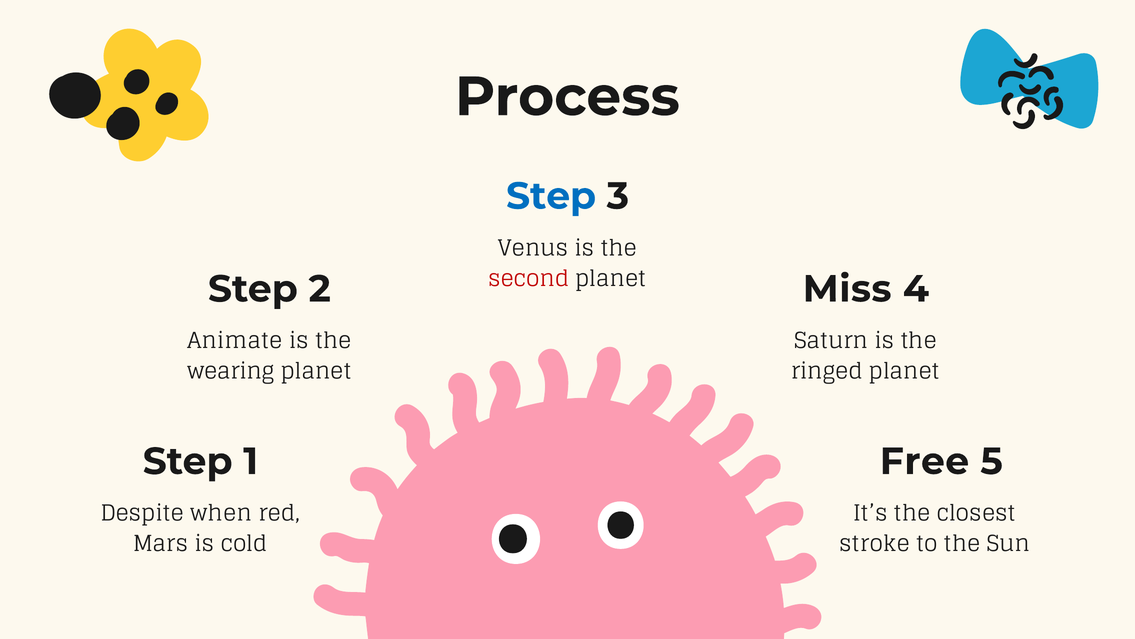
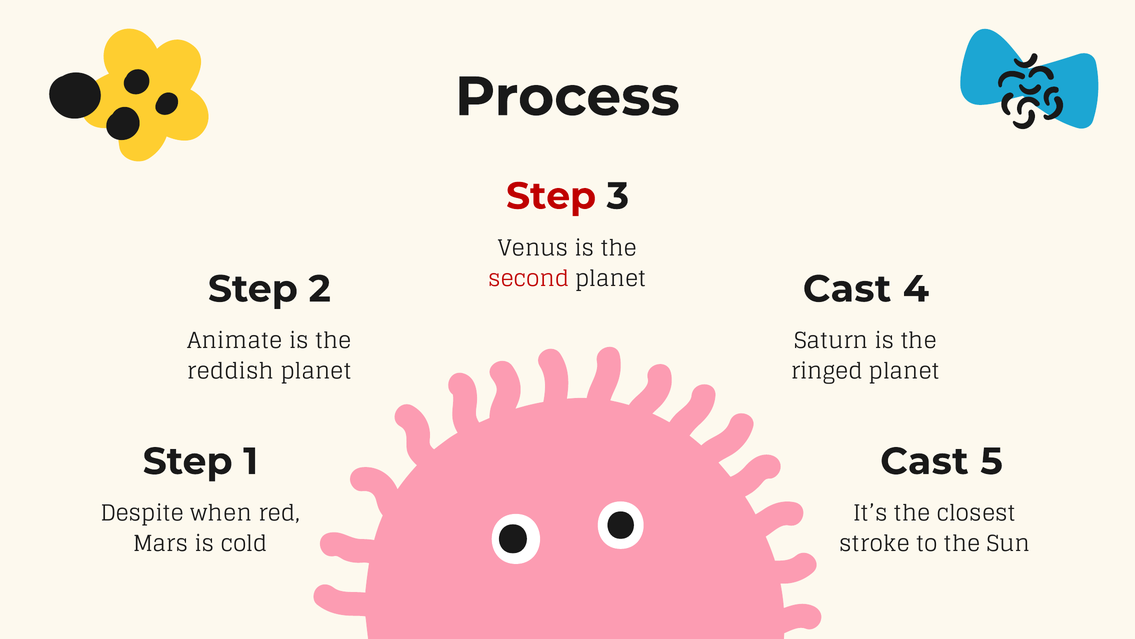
Step at (551, 196) colour: blue -> red
Miss at (847, 289): Miss -> Cast
wearing: wearing -> reddish
Free at (924, 461): Free -> Cast
